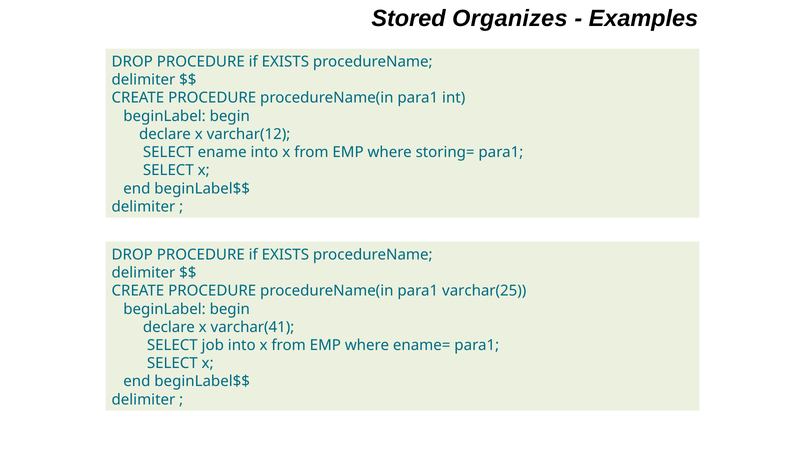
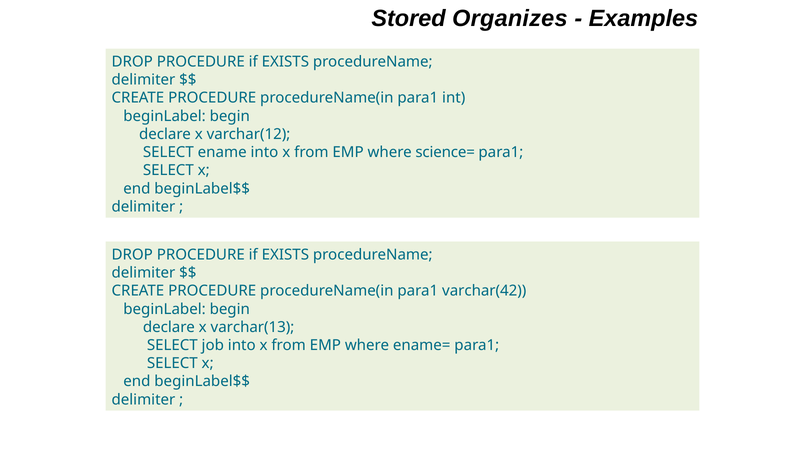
storing=: storing= -> science=
varchar(25: varchar(25 -> varchar(42
varchar(41: varchar(41 -> varchar(13
